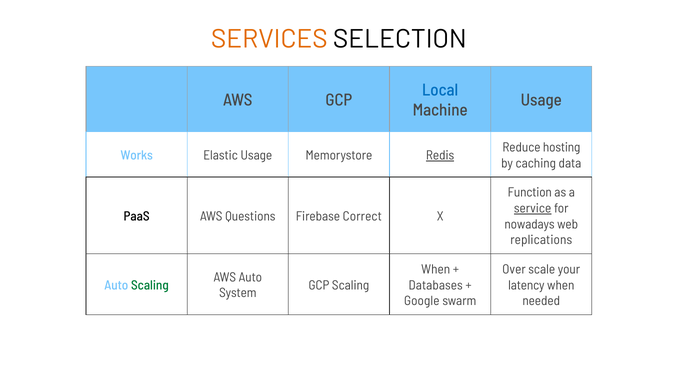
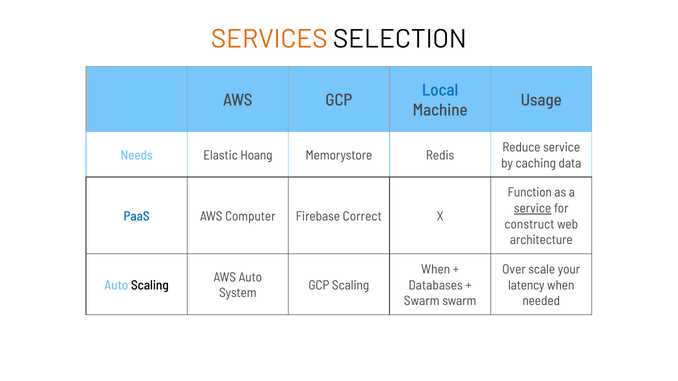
Reduce hosting: hosting -> service
Works: Works -> Needs
Elastic Usage: Usage -> Hoang
Redis underline: present -> none
PaaS colour: black -> blue
Questions: Questions -> Computer
nowadays: nowadays -> construct
replications: replications -> architecture
Scaling at (150, 286) colour: green -> black
Google at (422, 301): Google -> Swarm
